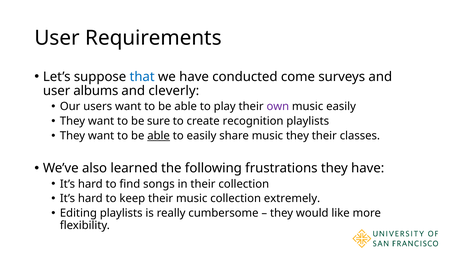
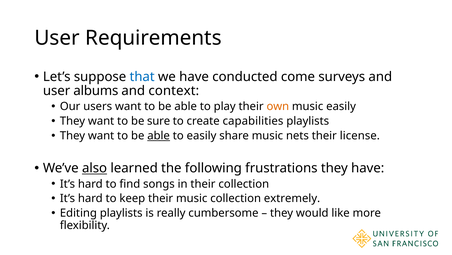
cleverly: cleverly -> context
own colour: purple -> orange
recognition: recognition -> capabilities
music they: they -> nets
classes: classes -> license
also underline: none -> present
